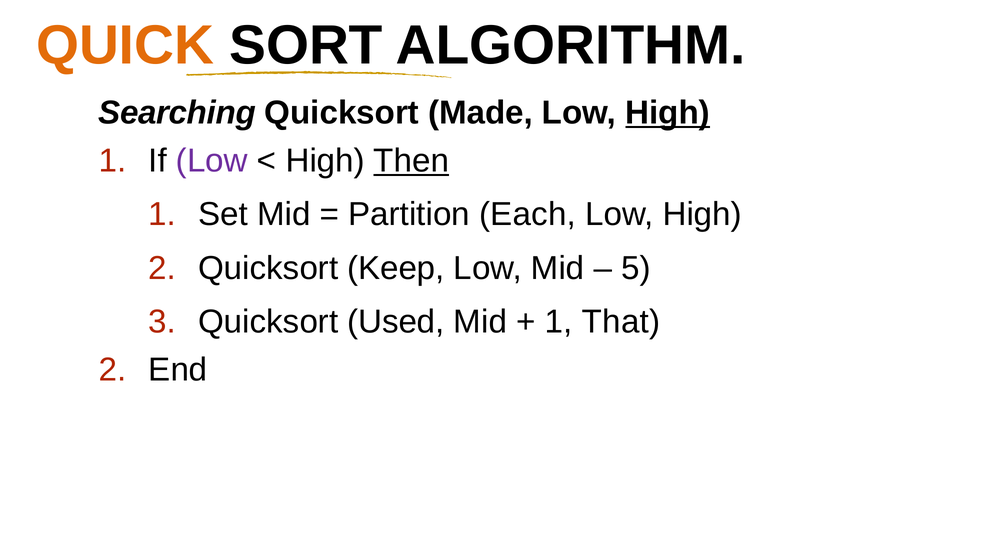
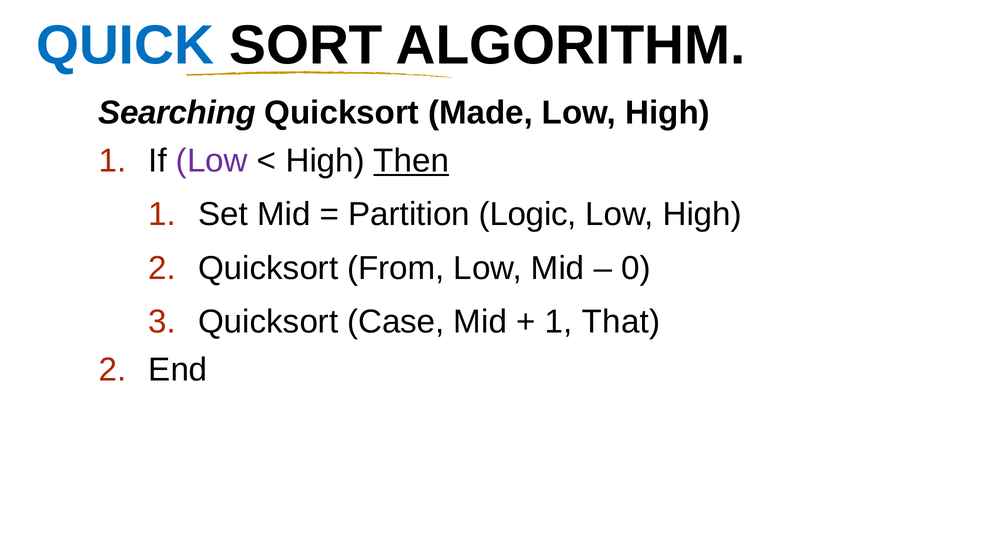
QUICK colour: orange -> blue
High at (668, 113) underline: present -> none
Each: Each -> Logic
Keep: Keep -> From
5: 5 -> 0
Used: Used -> Case
